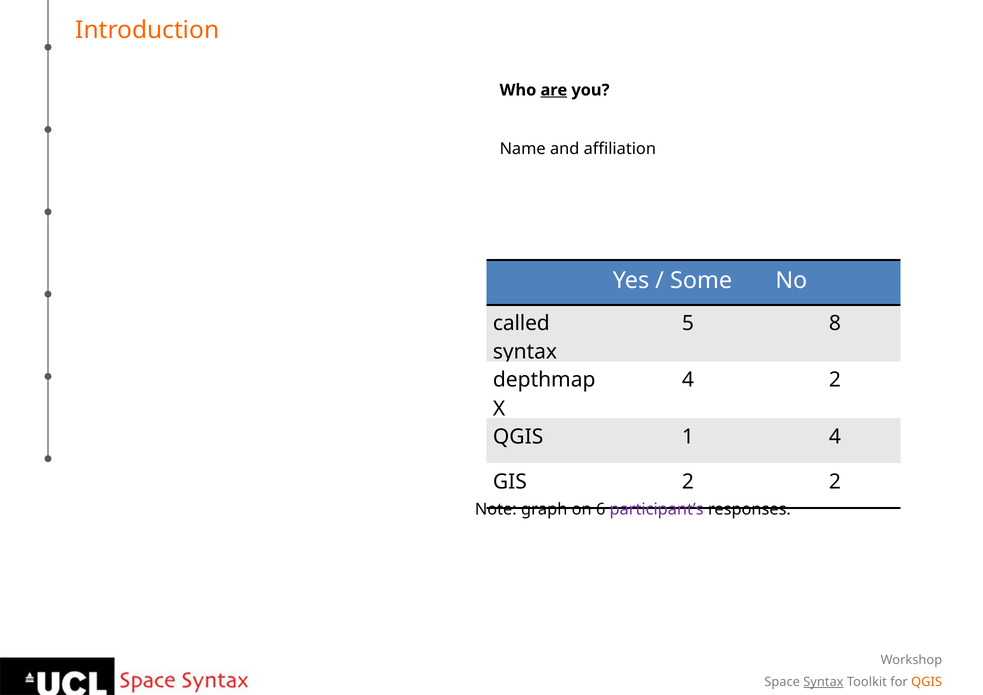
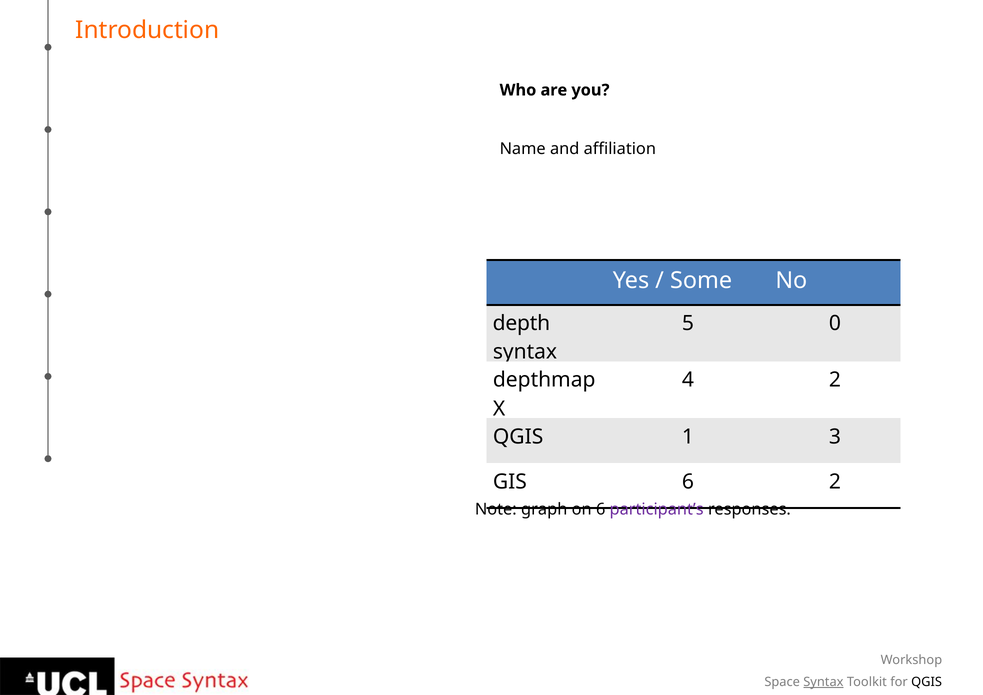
are underline: present -> none
called: called -> depth
8: 8 -> 0
1 4: 4 -> 3
GIS 2: 2 -> 6
QGIS at (927, 682) colour: orange -> black
